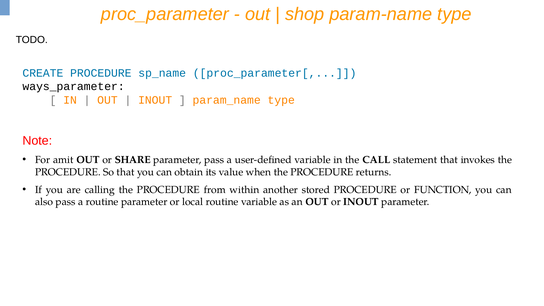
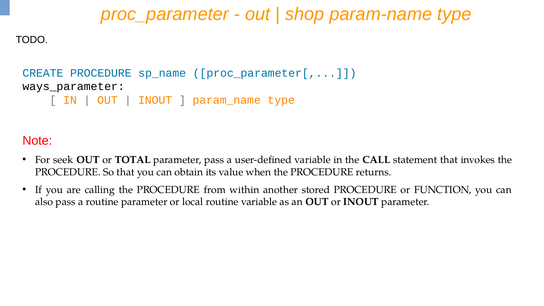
amit: amit -> seek
SHARE: SHARE -> TOTAL
